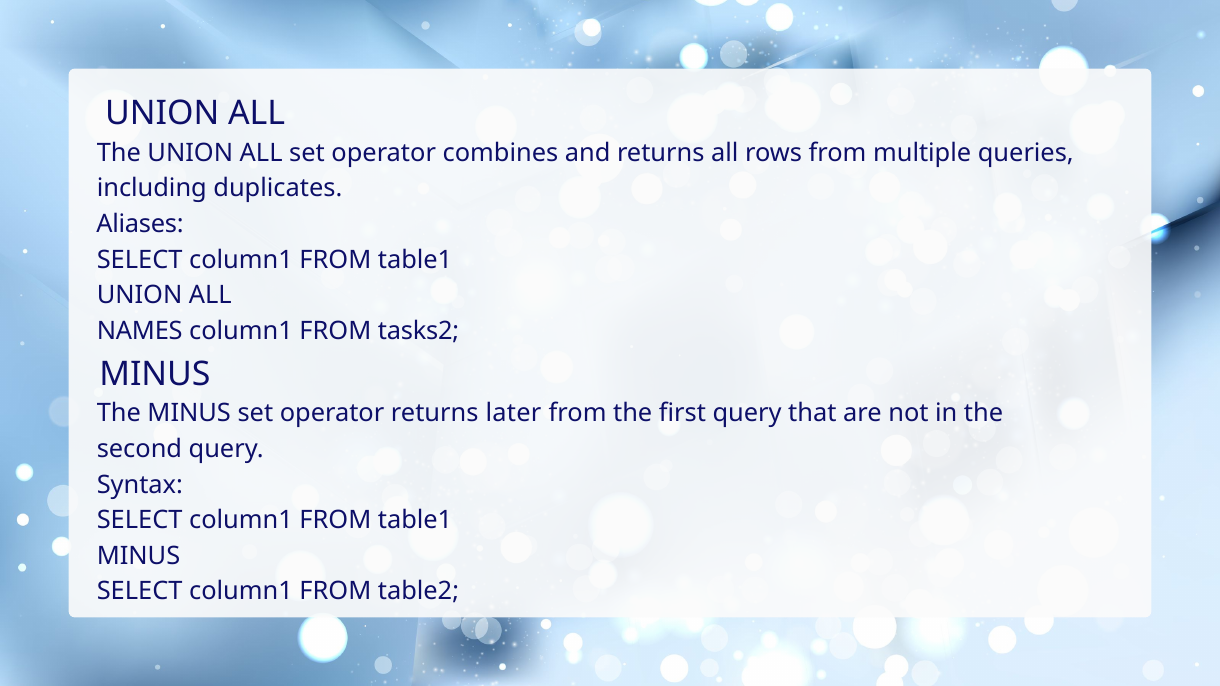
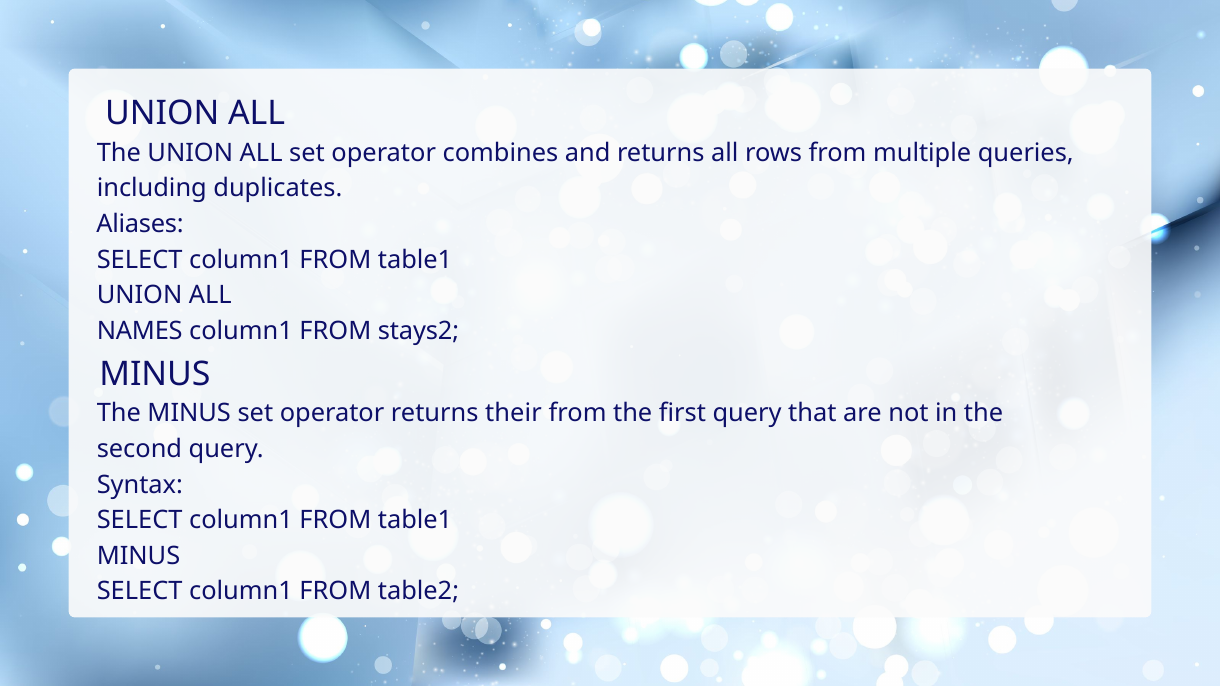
tasks2: tasks2 -> stays2
later: later -> their
